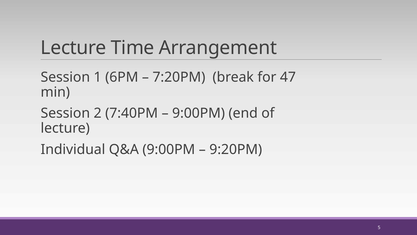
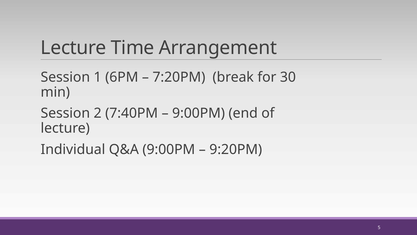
47: 47 -> 30
